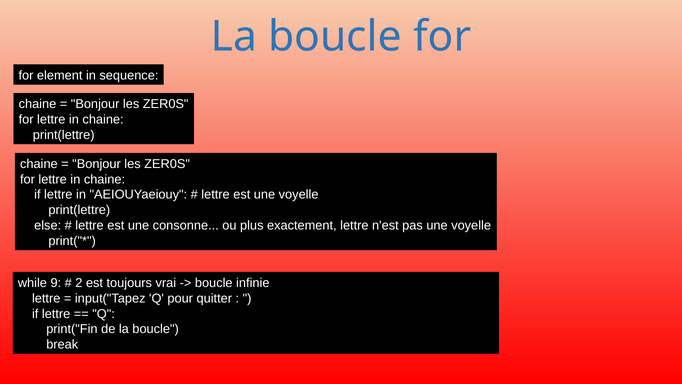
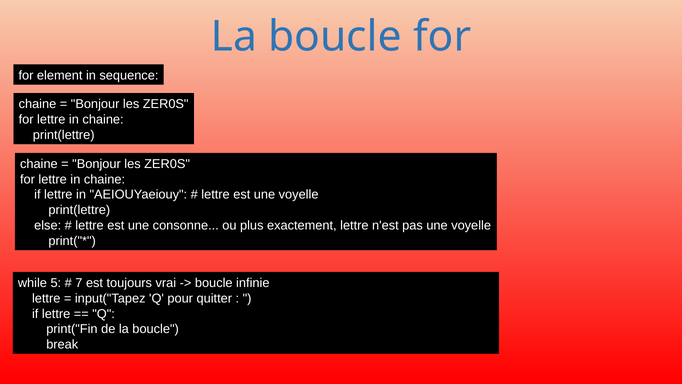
9: 9 -> 5
2: 2 -> 7
